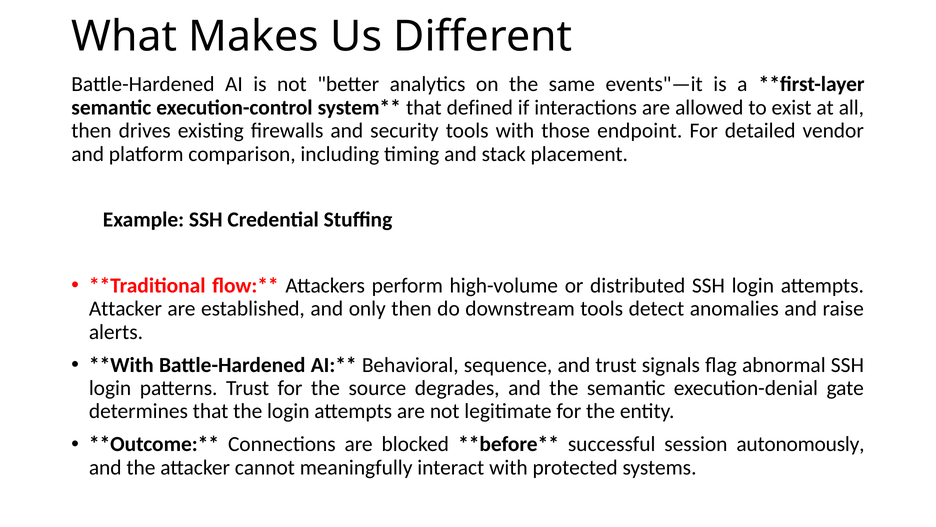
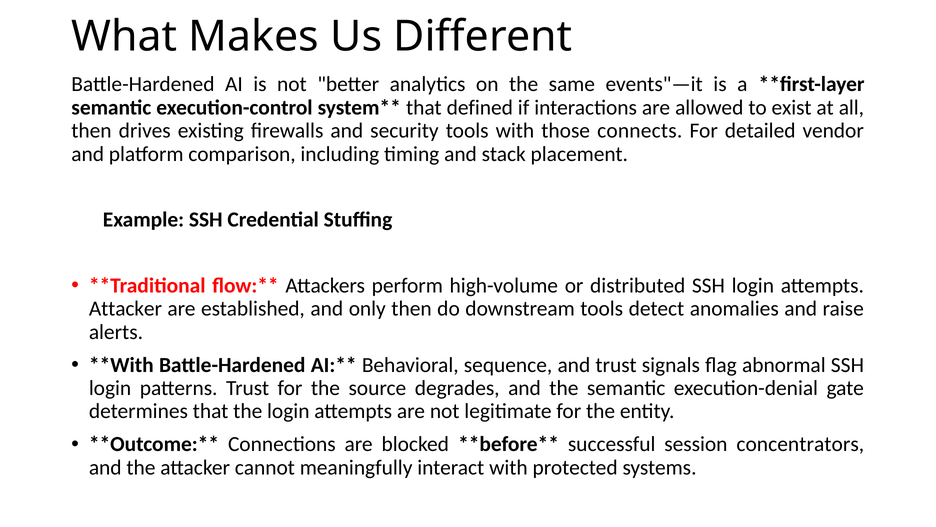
endpoint: endpoint -> connects
autonomously: autonomously -> concentrators
